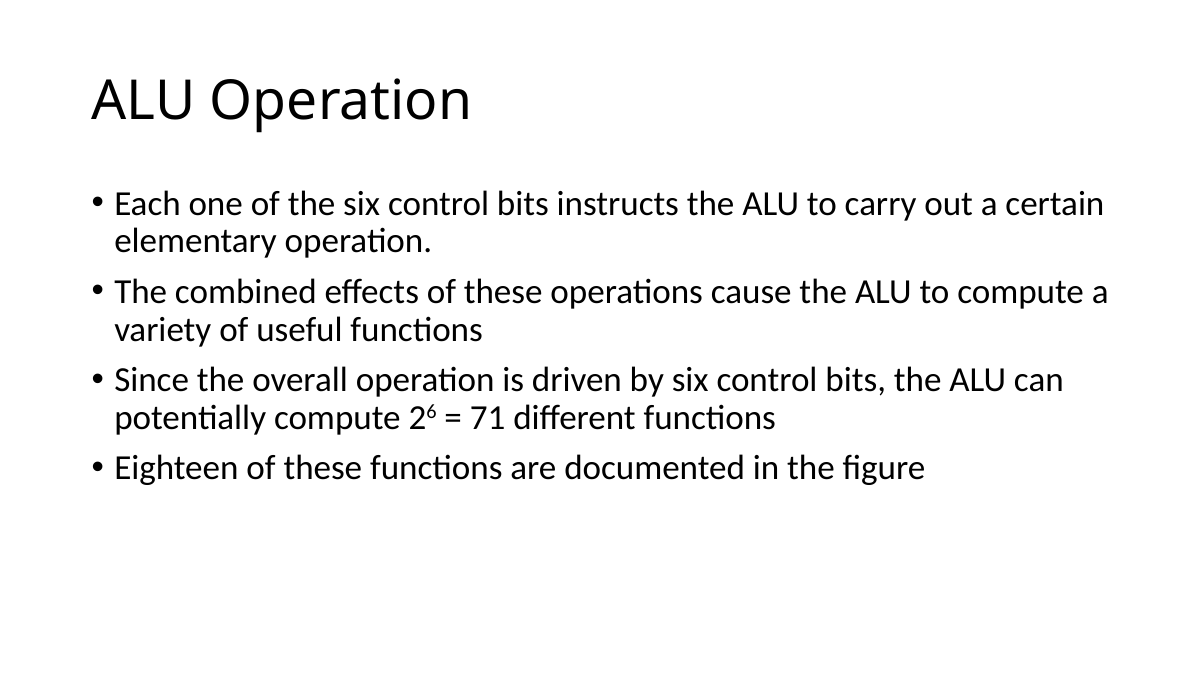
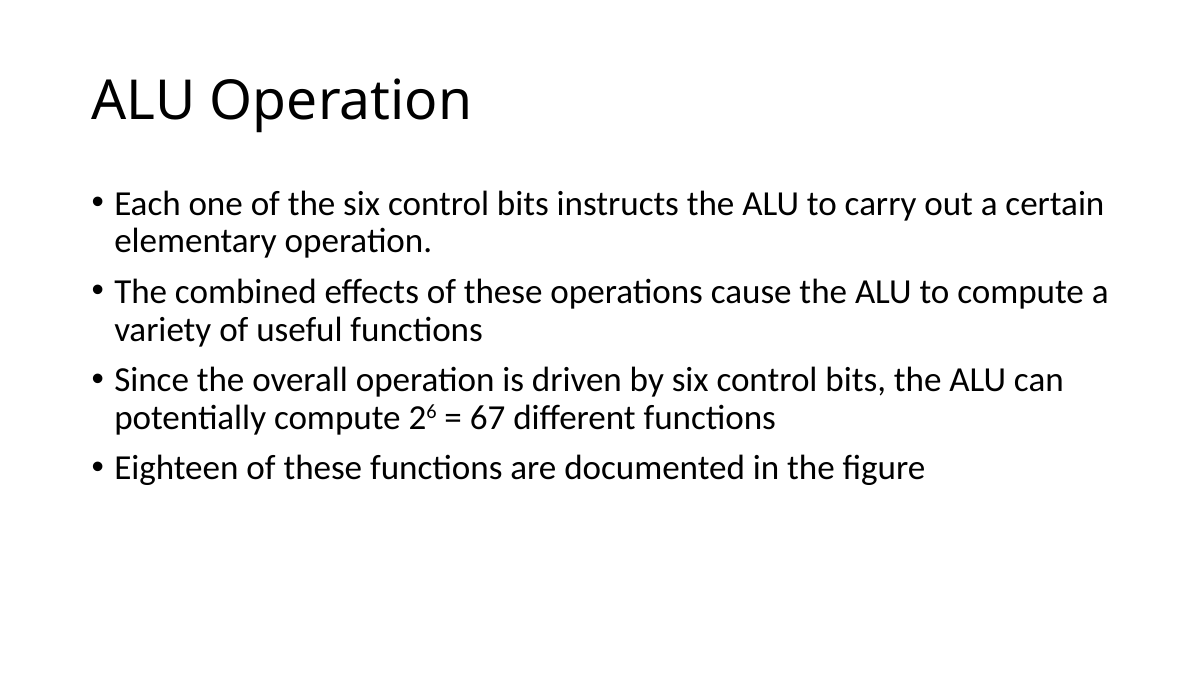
71: 71 -> 67
